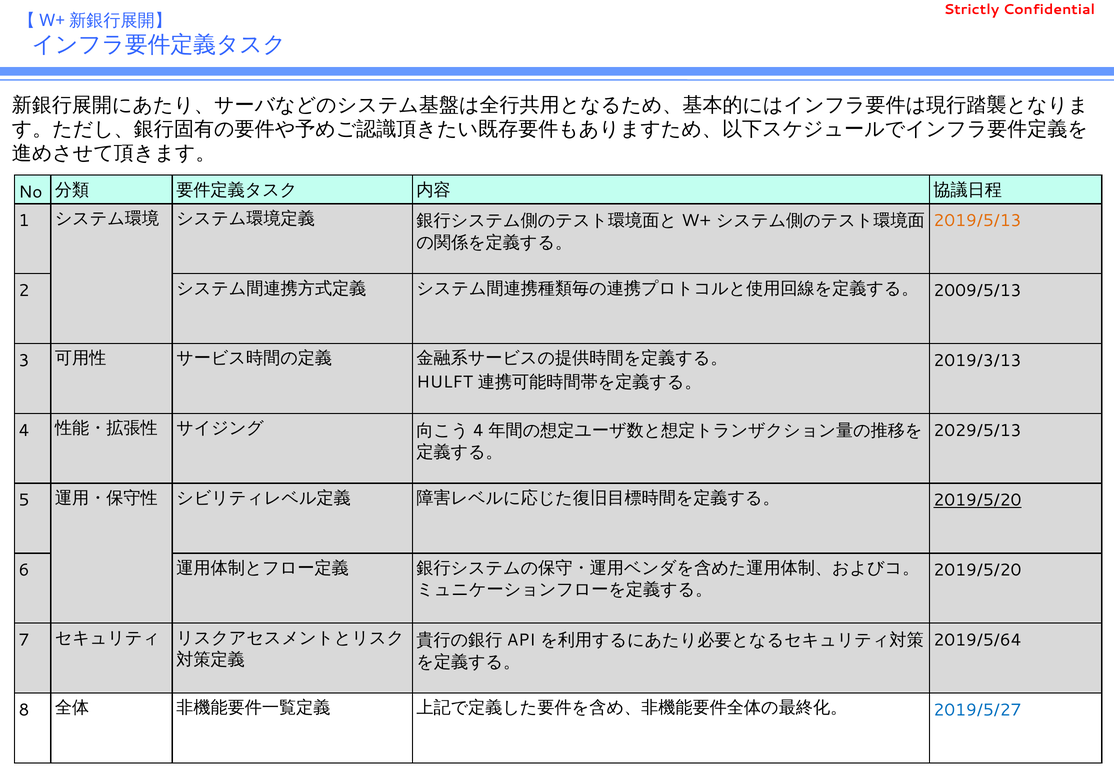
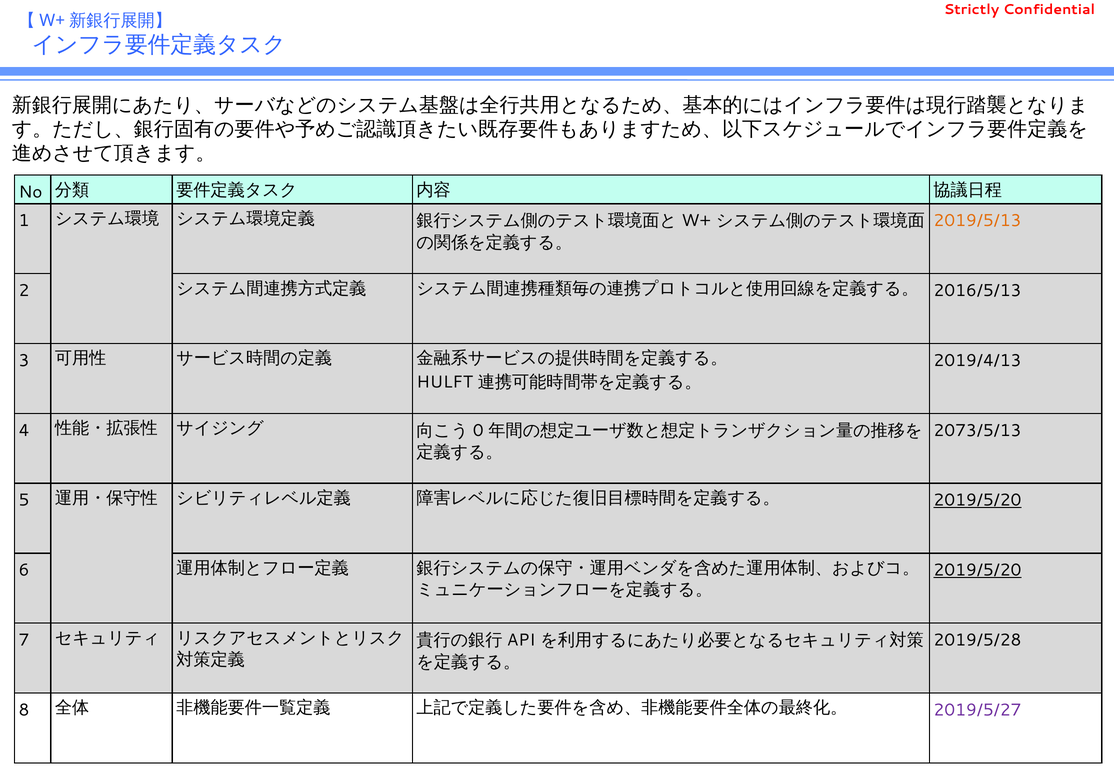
2009/5/13: 2009/5/13 -> 2016/5/13
2019/3/13: 2019/3/13 -> 2019/4/13
4 at (478, 431): 4 -> 0
2029/5/13: 2029/5/13 -> 2073/5/13
2019/5/20 at (977, 570) underline: none -> present
2019/5/64: 2019/5/64 -> 2019/5/28
2019/5/27 colour: blue -> purple
